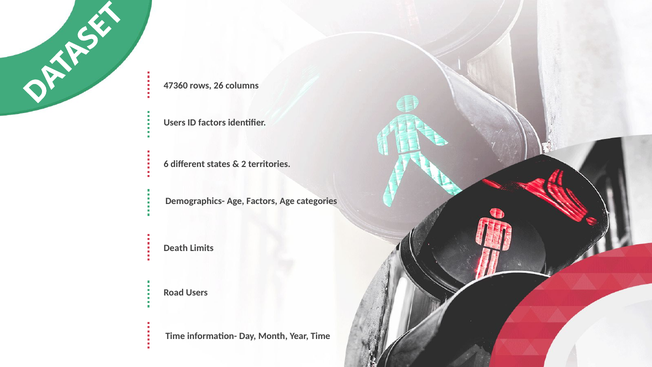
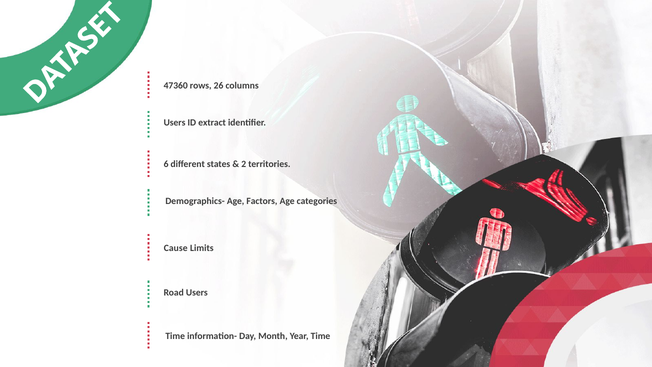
ID factors: factors -> extract
Death: Death -> Cause
